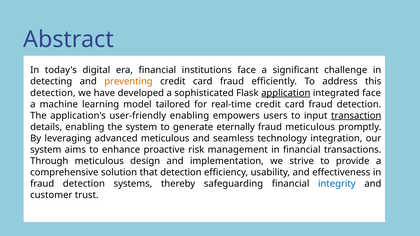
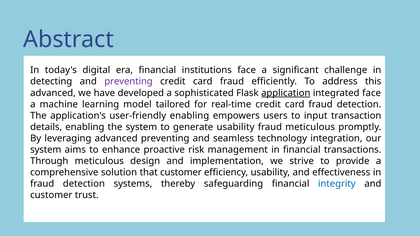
preventing at (128, 82) colour: orange -> purple
detection at (53, 93): detection -> advanced
transaction underline: present -> none
generate eternally: eternally -> usability
advanced meticulous: meticulous -> preventing
that detection: detection -> customer
